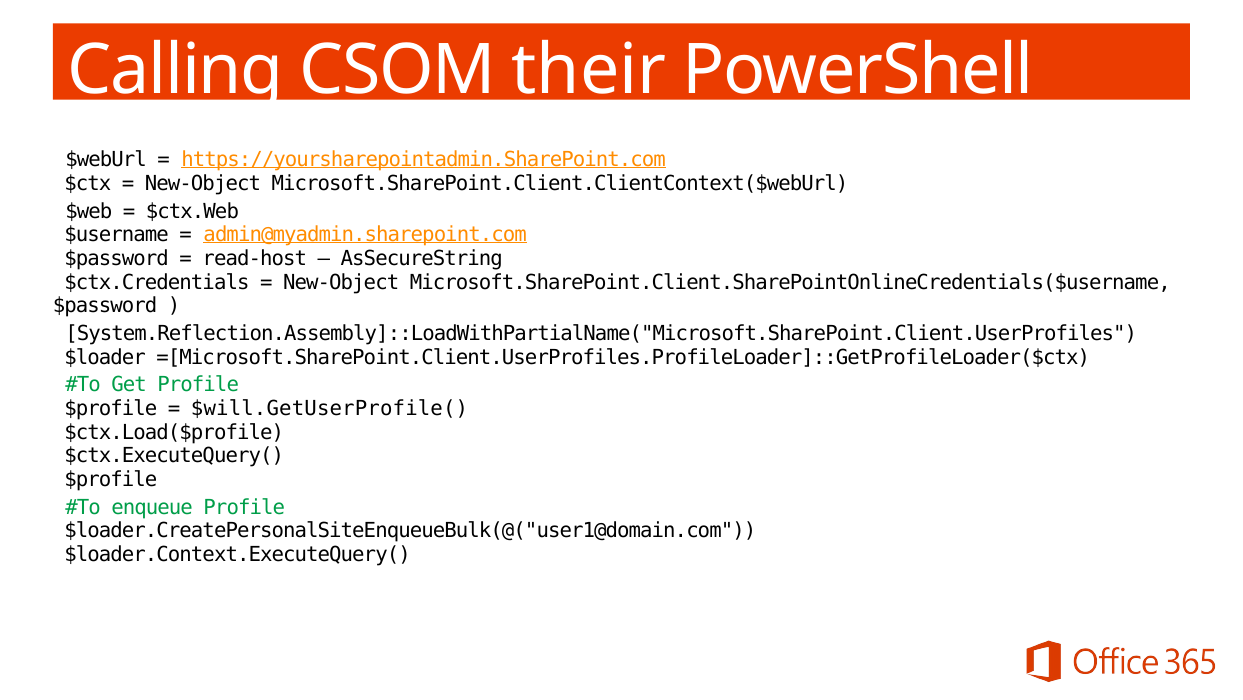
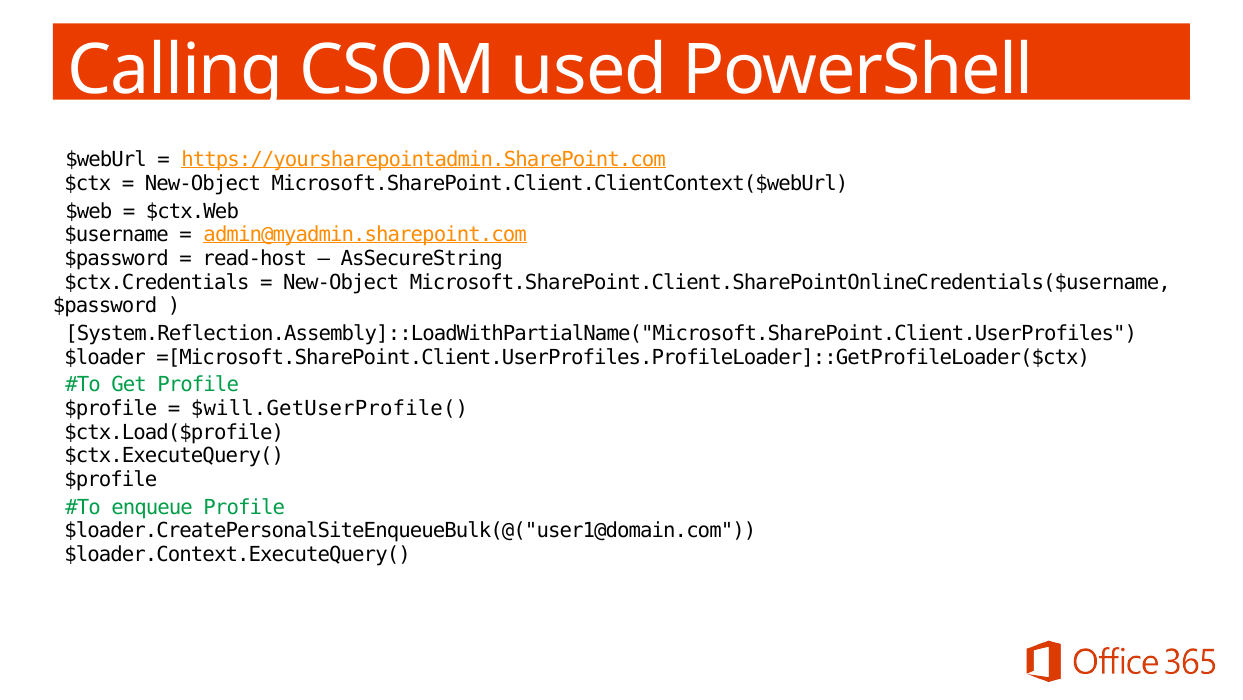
their: their -> used
